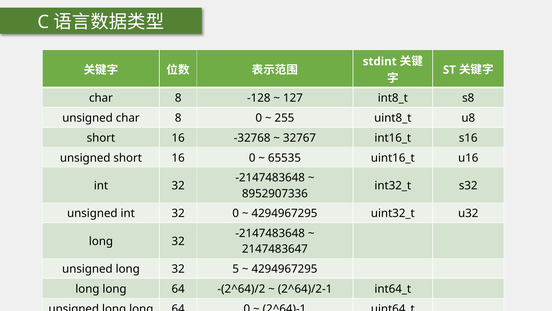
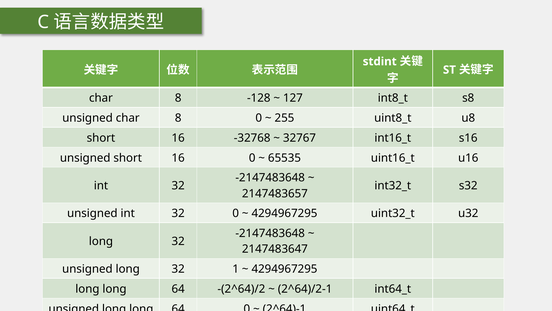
8952907336: 8952907336 -> 2147483657
5: 5 -> 1
